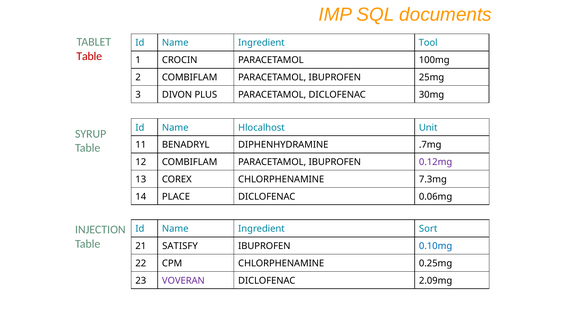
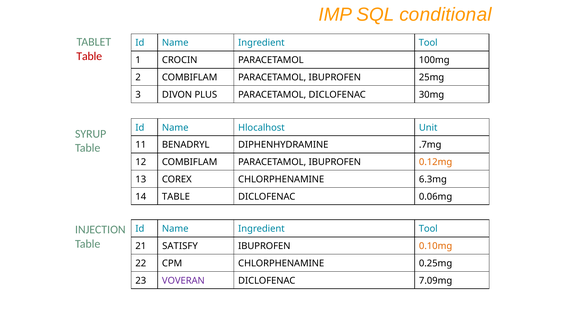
documents: documents -> conditional
0.12mg colour: purple -> orange
7.3mg: 7.3mg -> 6.3mg
14 PLACE: PLACE -> TABLE
Sort at (428, 229): Sort -> Tool
0.10mg colour: blue -> orange
2.09mg: 2.09mg -> 7.09mg
